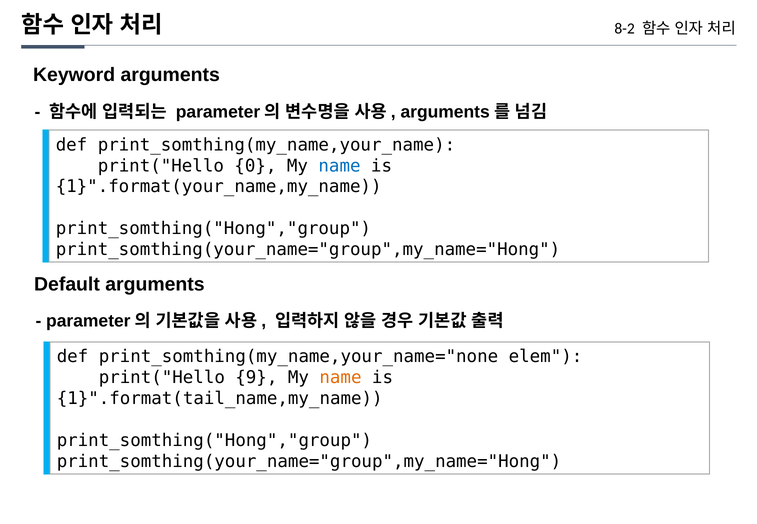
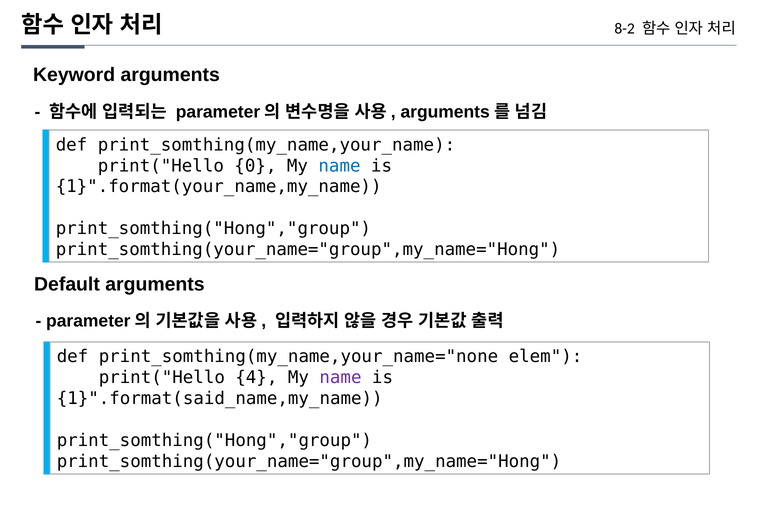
9: 9 -> 4
name at (340, 378) colour: orange -> purple
1}".format(tail_name,my_name: 1}".format(tail_name,my_name -> 1}".format(said_name,my_name
